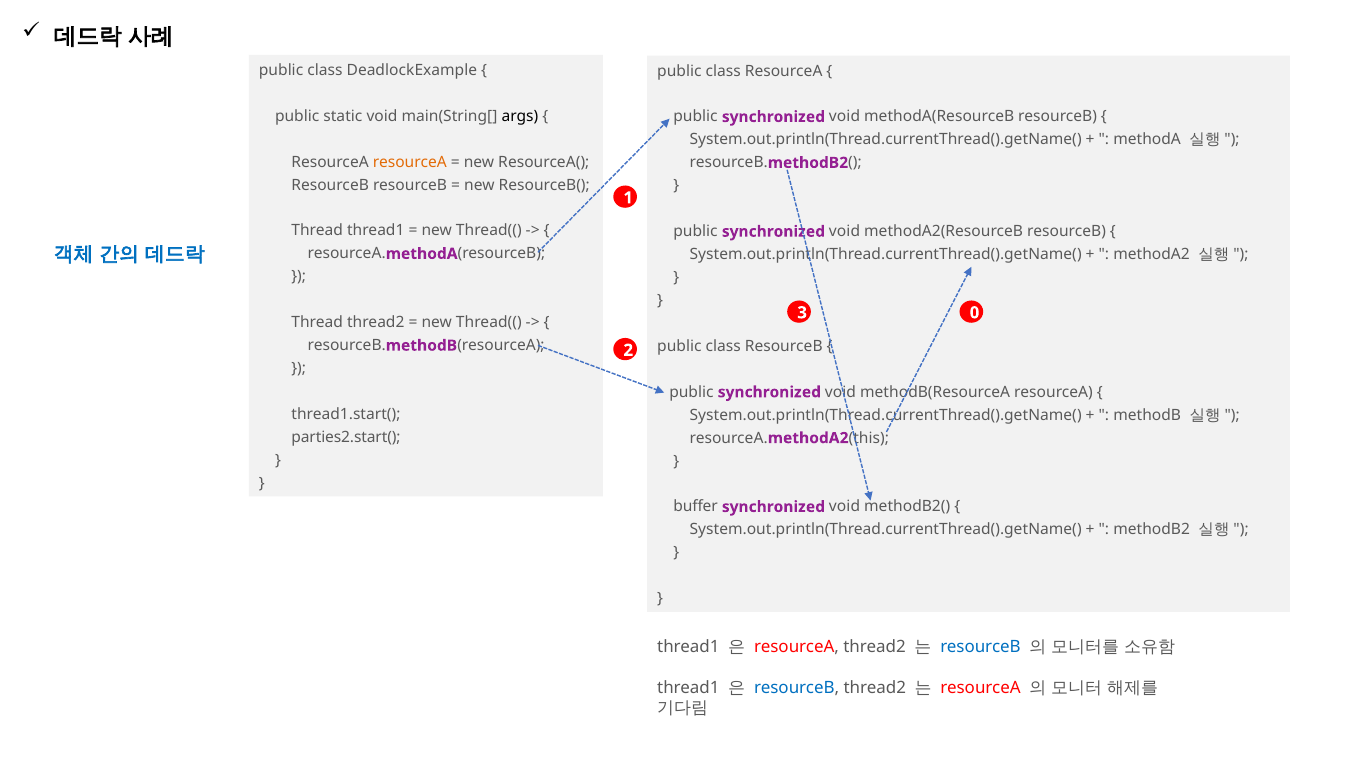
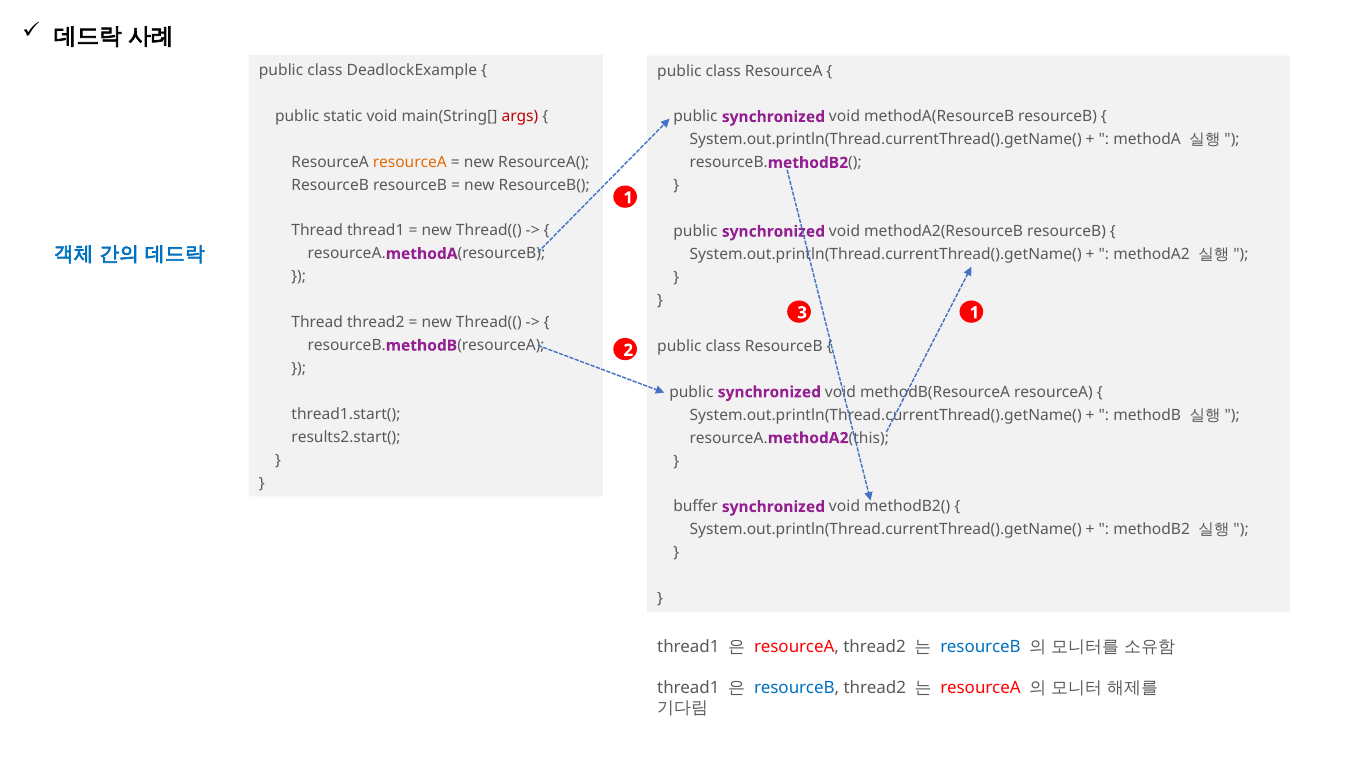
args colour: black -> red
3 0: 0 -> 1
parties2.start(: parties2.start( -> results2.start(
